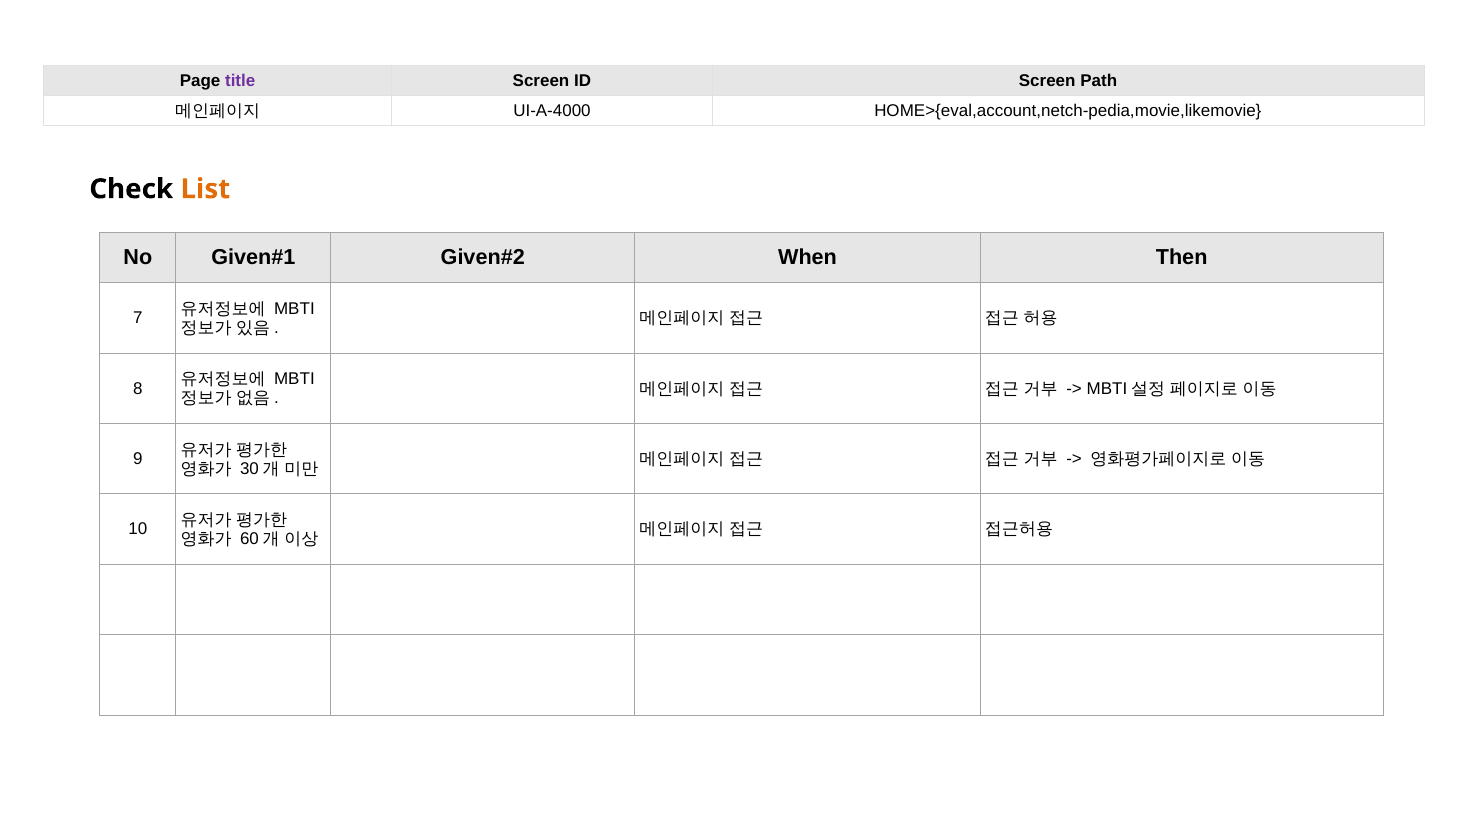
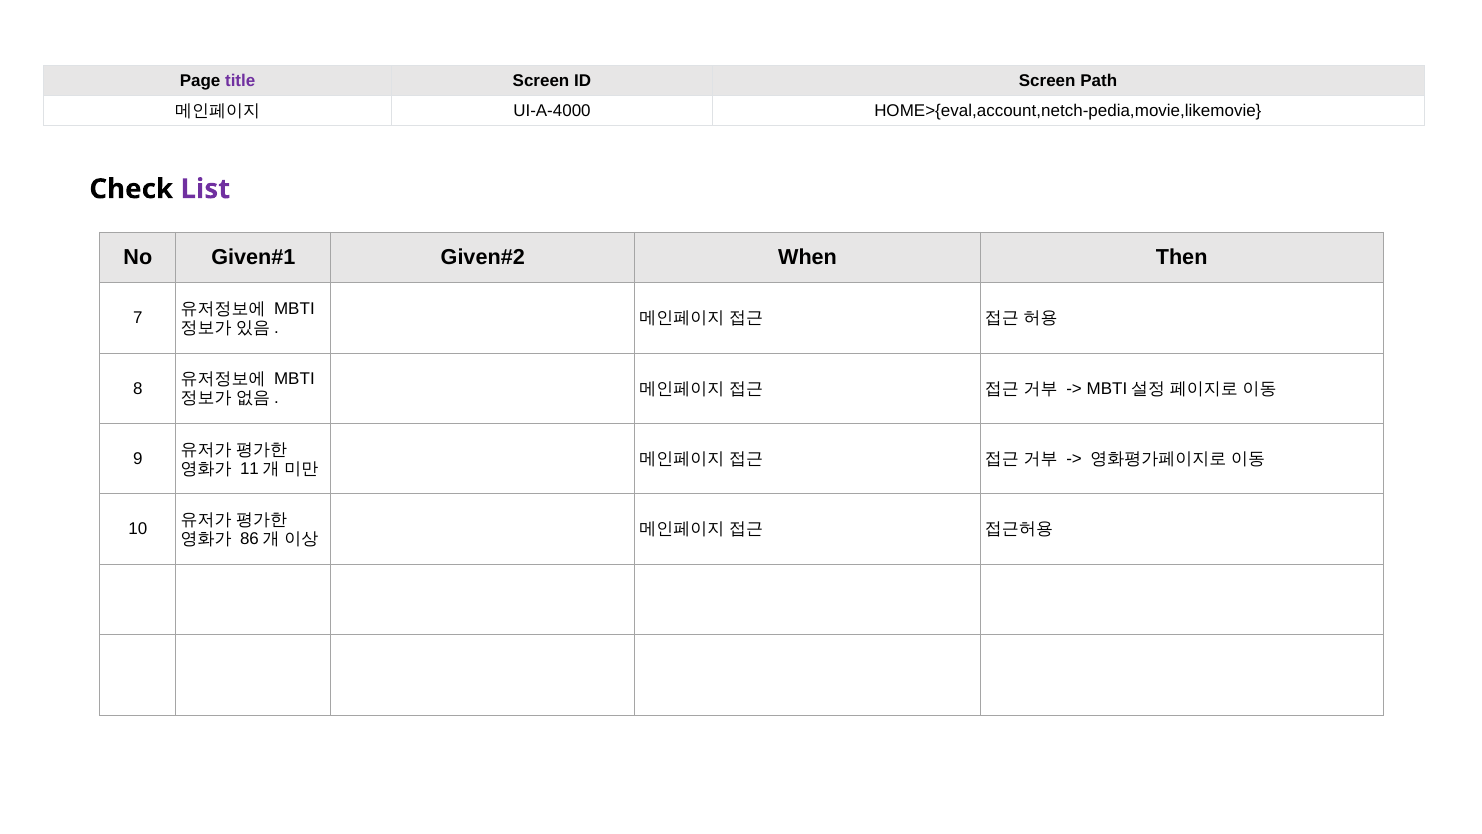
List colour: orange -> purple
30: 30 -> 11
60: 60 -> 86
